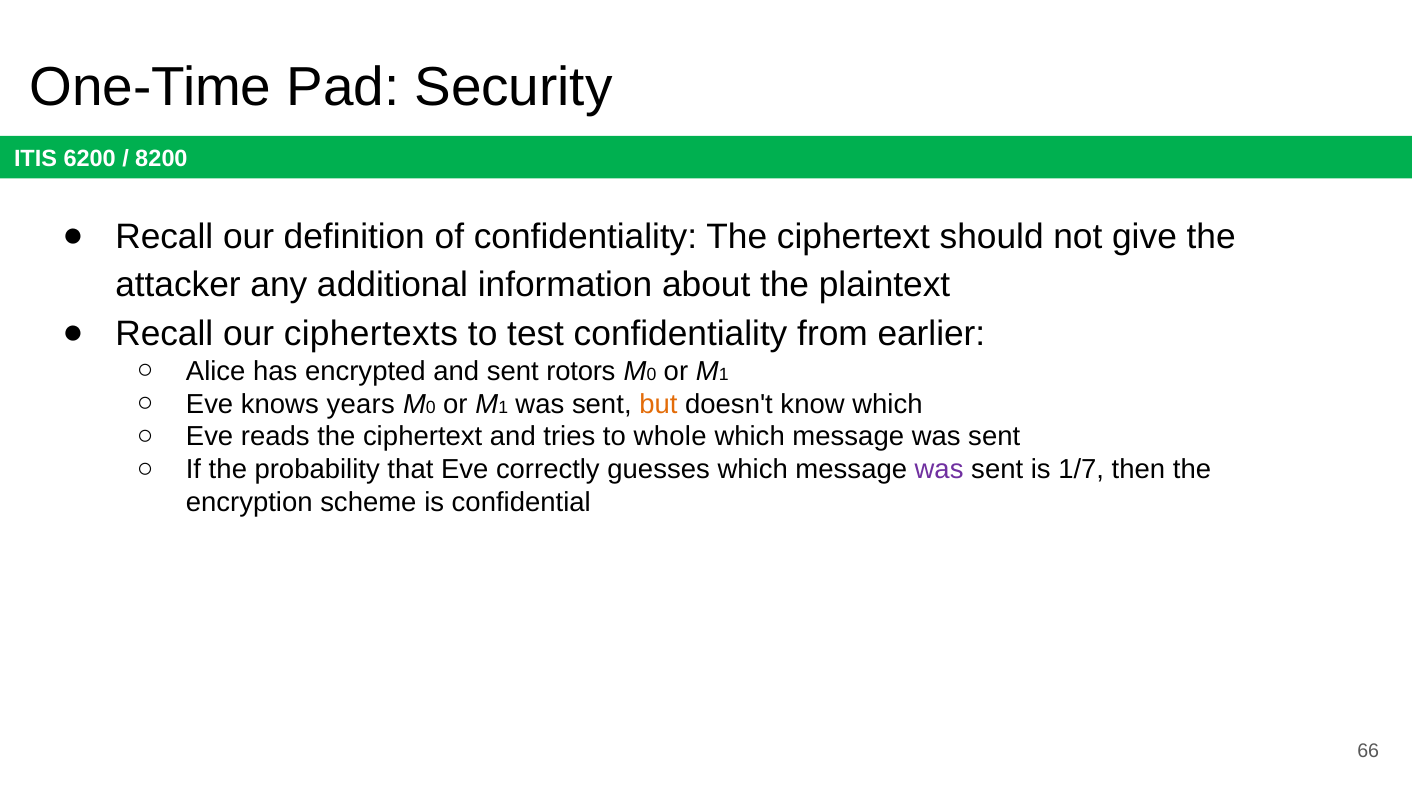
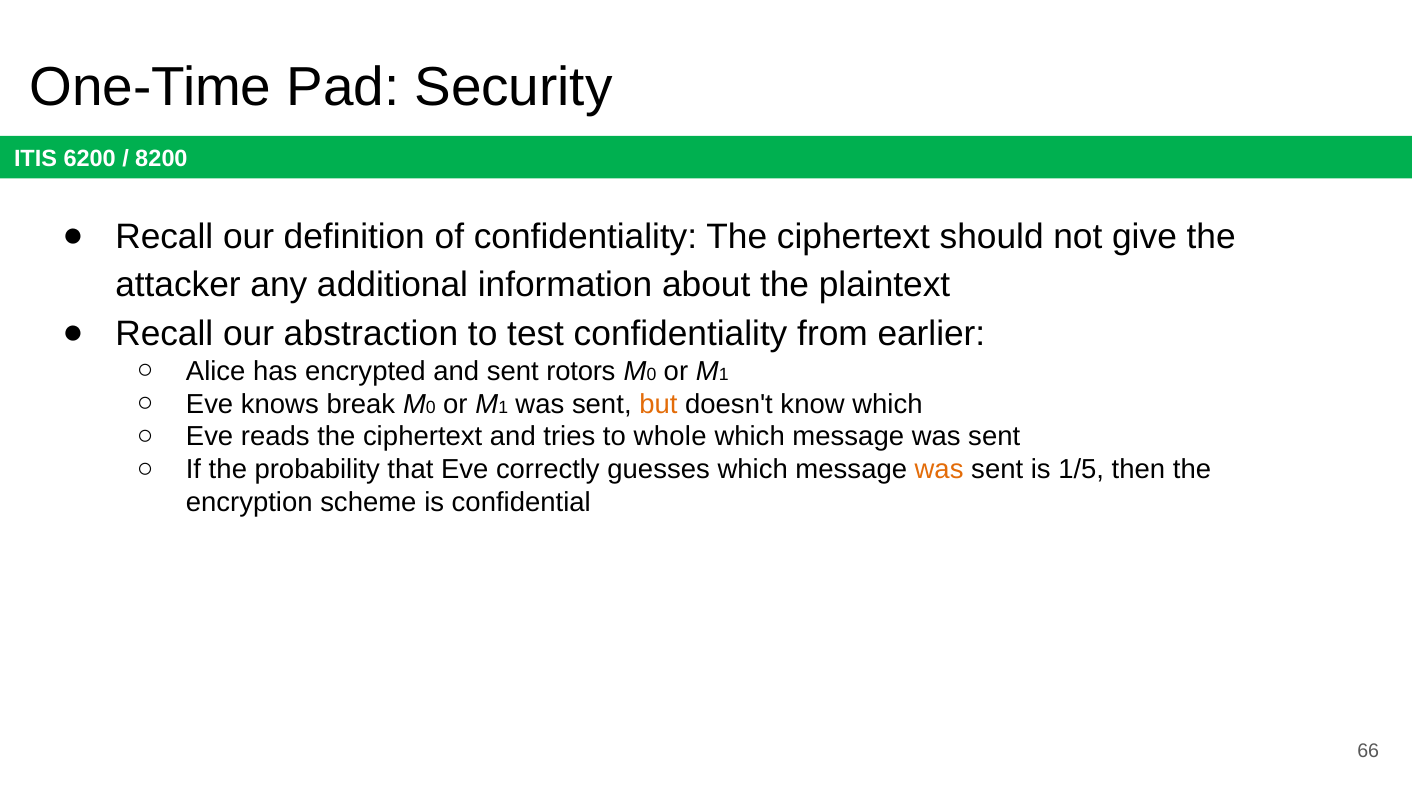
ciphertexts: ciphertexts -> abstraction
years: years -> break
was at (939, 470) colour: purple -> orange
1/7: 1/7 -> 1/5
